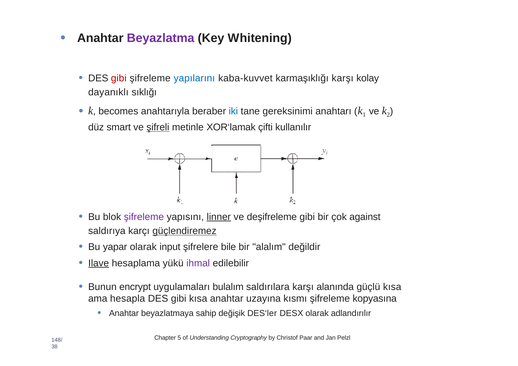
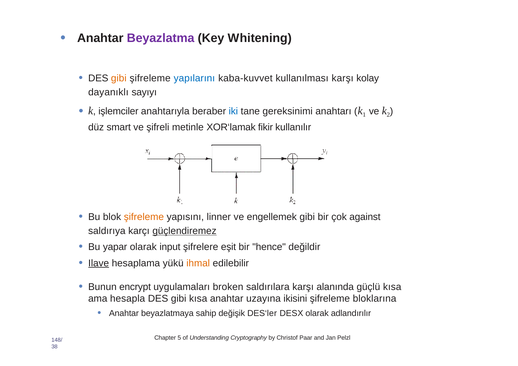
gibi at (119, 78) colour: red -> orange
karmaşıklığı: karmaşıklığı -> kullanılması
sıklığı: sıklığı -> sayıyı
becomes: becomes -> işlemciler
şifreli underline: present -> none
çifti: çifti -> fikir
şifreleme at (144, 217) colour: purple -> orange
linner underline: present -> none
deşifreleme: deşifreleme -> engellemek
bile: bile -> eşit
alalım: alalım -> hence
ihmal colour: purple -> orange
bulalım: bulalım -> broken
kısmı: kısmı -> ikisini
kopyasına: kopyasına -> bloklarına
